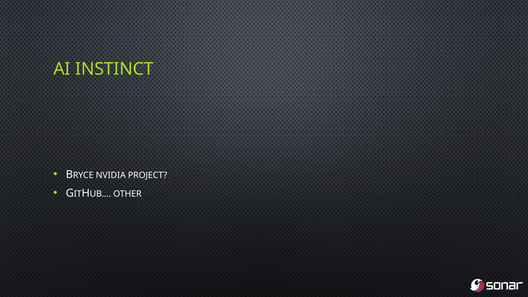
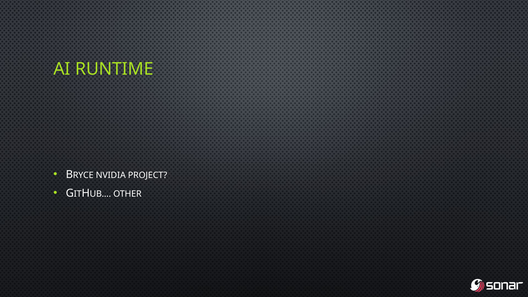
INSTINCT: INSTINCT -> RUNTIME
